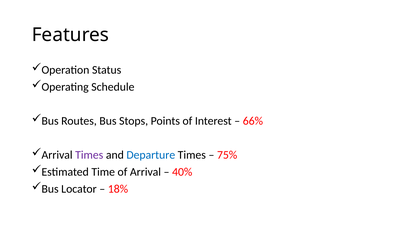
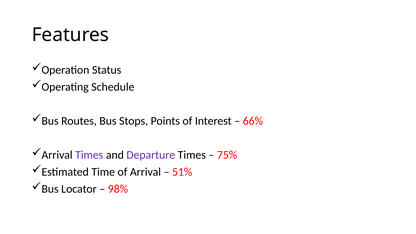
Departure colour: blue -> purple
40%: 40% -> 51%
18%: 18% -> 98%
